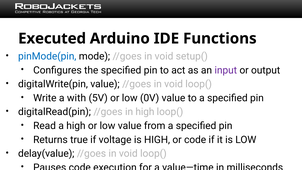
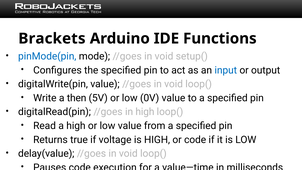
Executed: Executed -> Brackets
input colour: purple -> blue
with: with -> then
